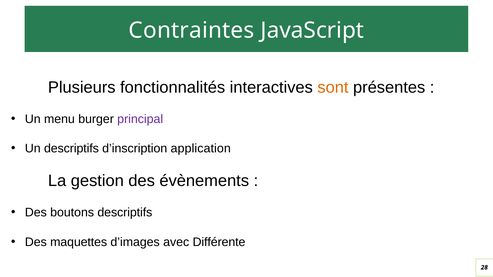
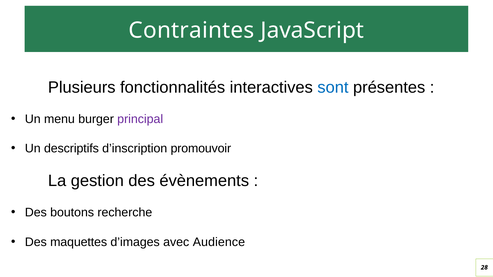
sont colour: orange -> blue
application: application -> promouvoir
boutons descriptifs: descriptifs -> recherche
Différente: Différente -> Audience
